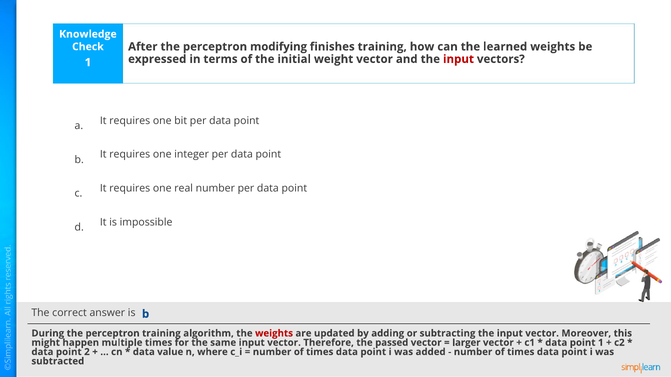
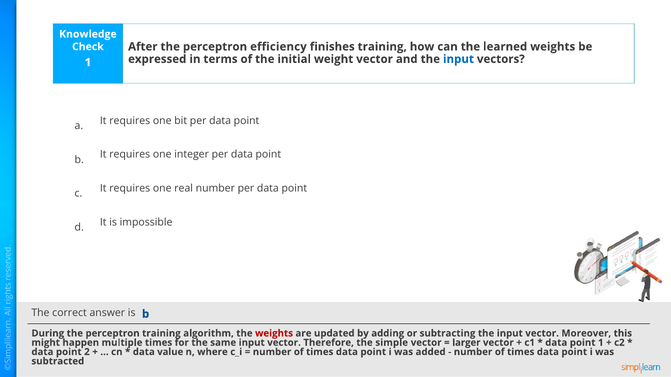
modifying: modifying -> efficiency
input at (458, 59) colour: red -> blue
passed: passed -> simple
